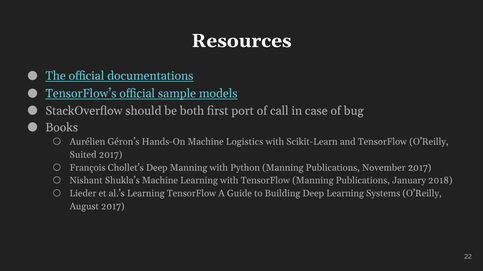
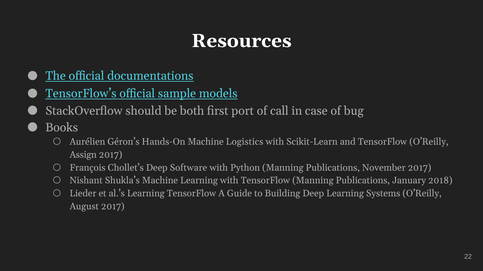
Suited: Suited -> Assign
Deep Manning: Manning -> Software
